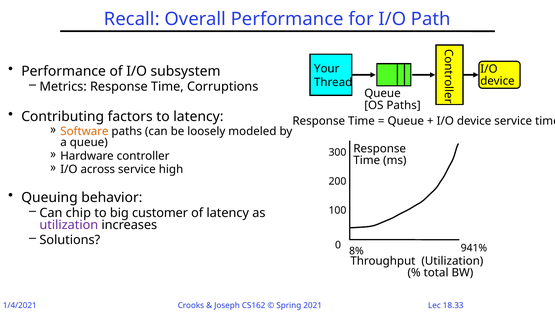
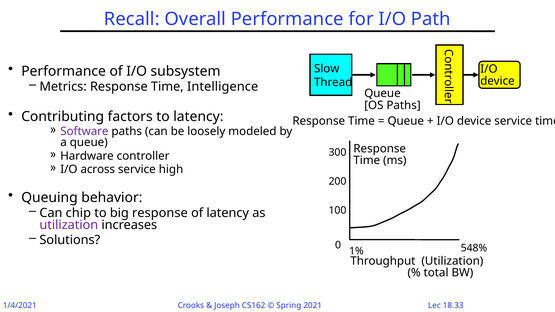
Your: Your -> Slow
Corruptions: Corruptions -> Intelligence
Software colour: orange -> purple
big customer: customer -> response
941%: 941% -> 548%
8%: 8% -> 1%
